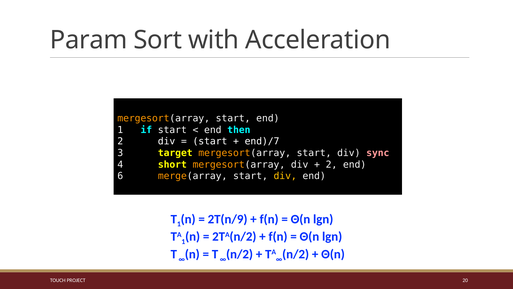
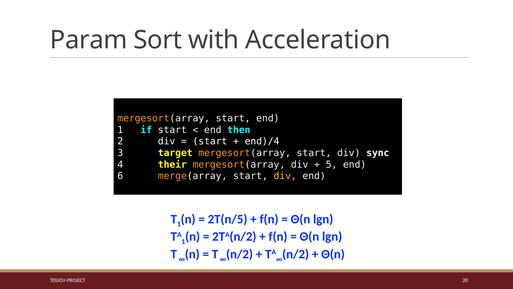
end)/7: end)/7 -> end)/4
sync colour: pink -> white
short: short -> their
2 at (331, 164): 2 -> 5
2T(n/9: 2T(n/9 -> 2T(n/5
